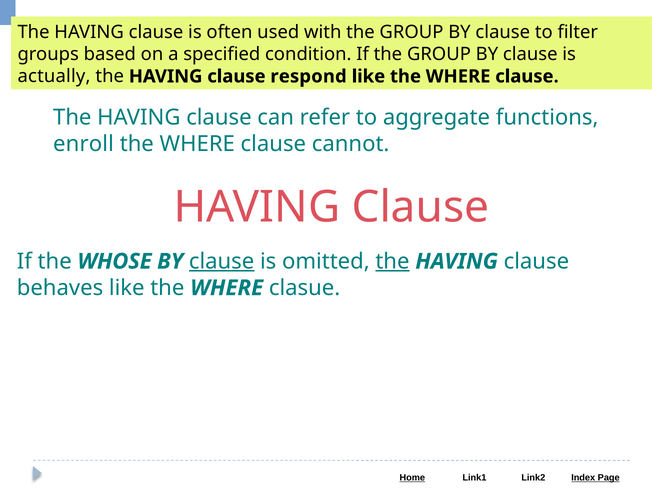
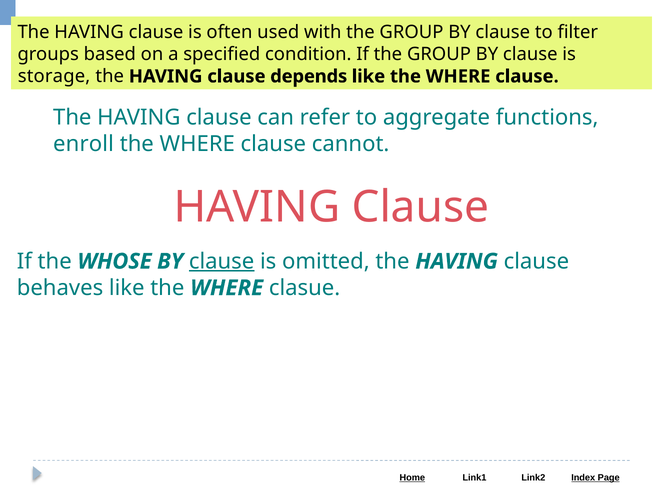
actually: actually -> storage
respond: respond -> depends
the at (392, 262) underline: present -> none
